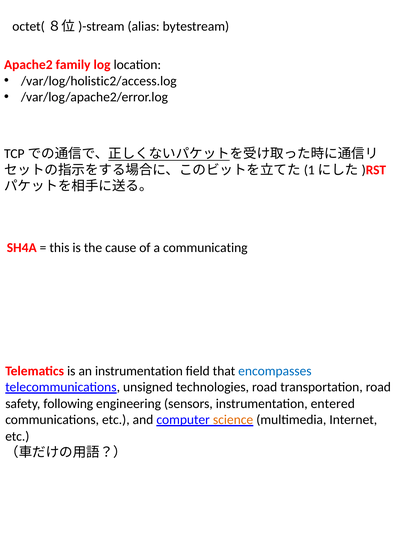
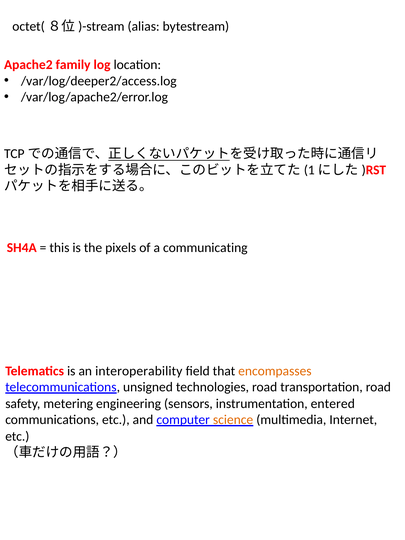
/var/log/holistic2/access.log: /var/log/holistic2/access.log -> /var/log/deeper2/access.log
cause: cause -> pixels
an instrumentation: instrumentation -> interoperability
encompasses colour: blue -> orange
following: following -> metering
